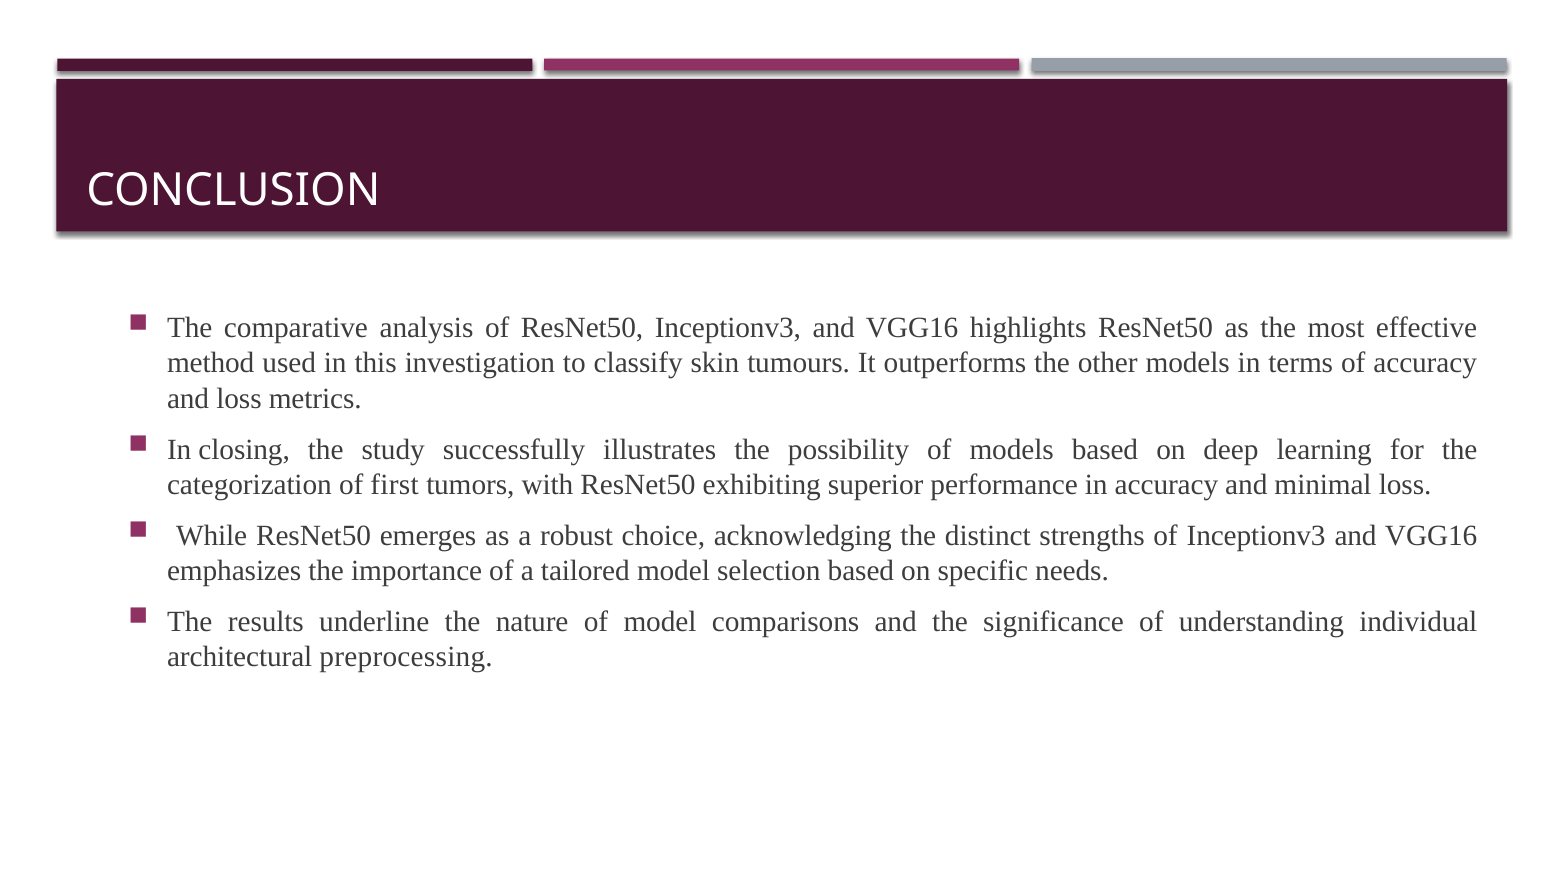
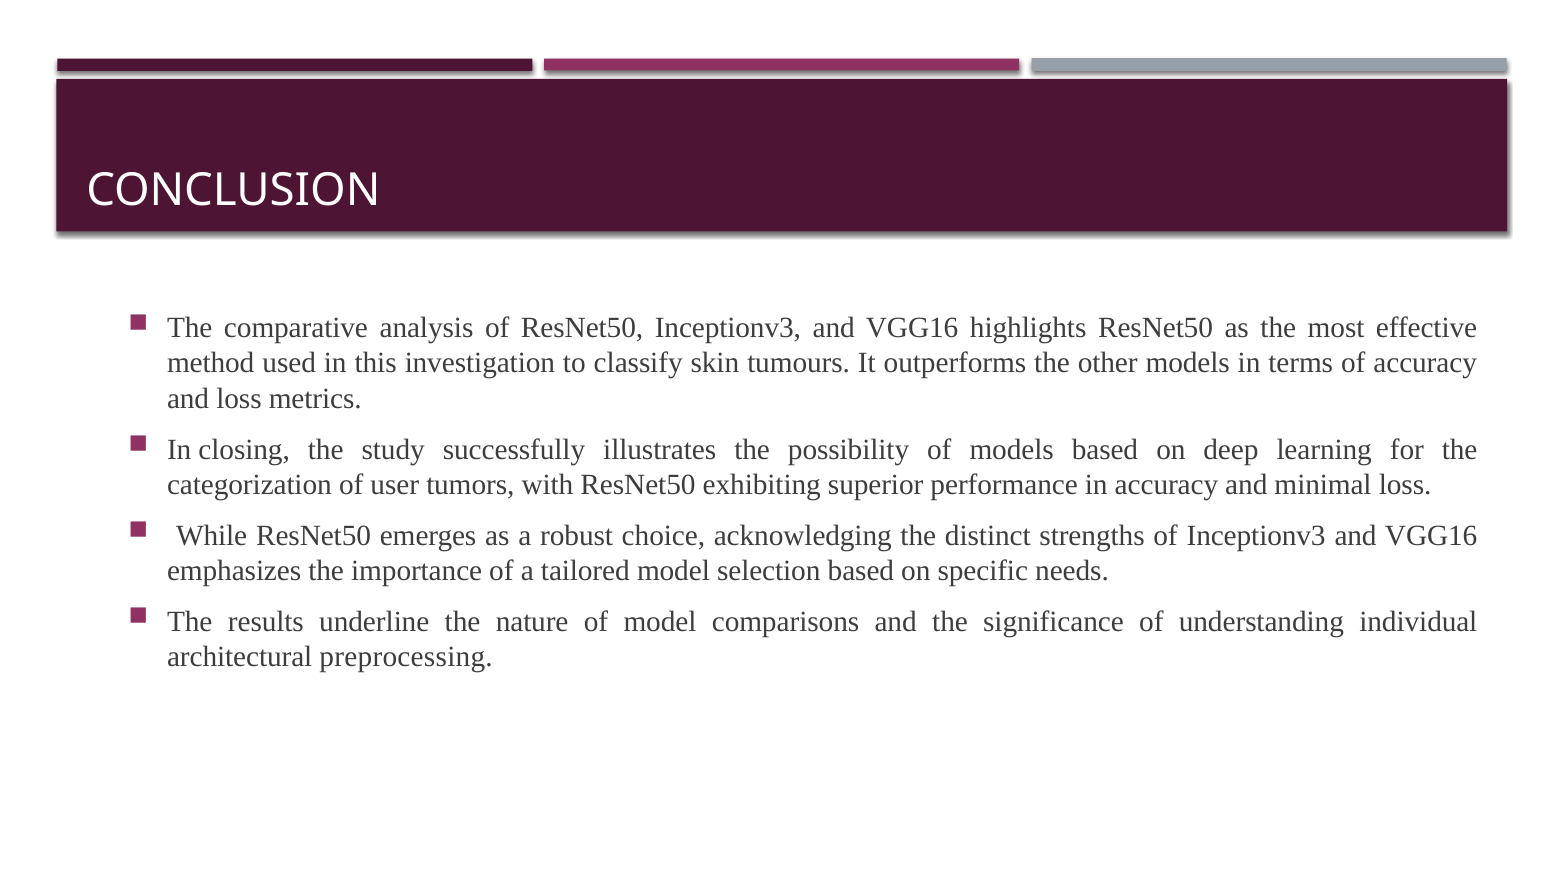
first: first -> user
